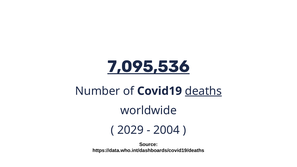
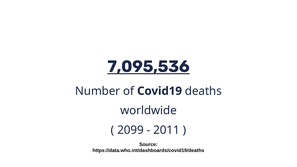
deaths underline: present -> none
2029: 2029 -> 2099
2004: 2004 -> 2011
